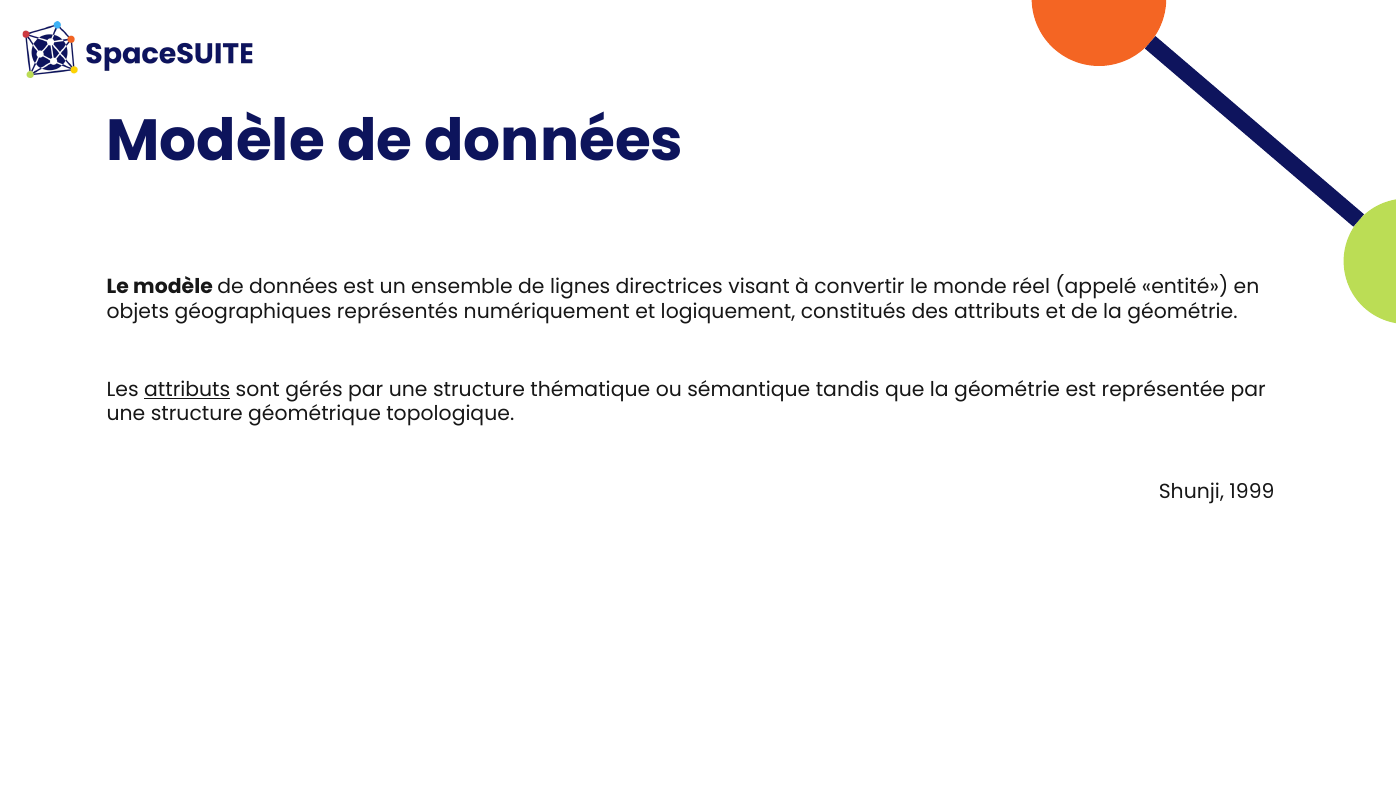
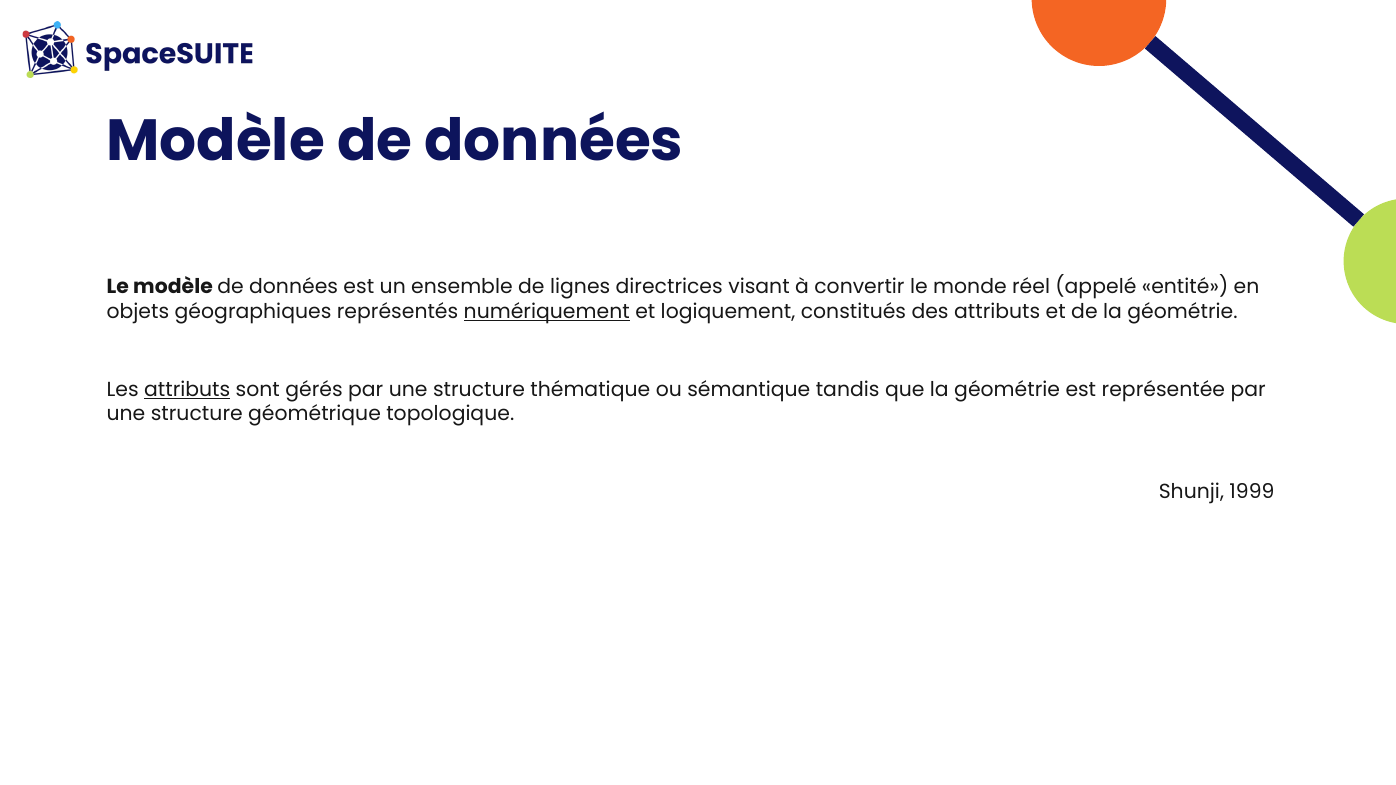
numériquement underline: none -> present
